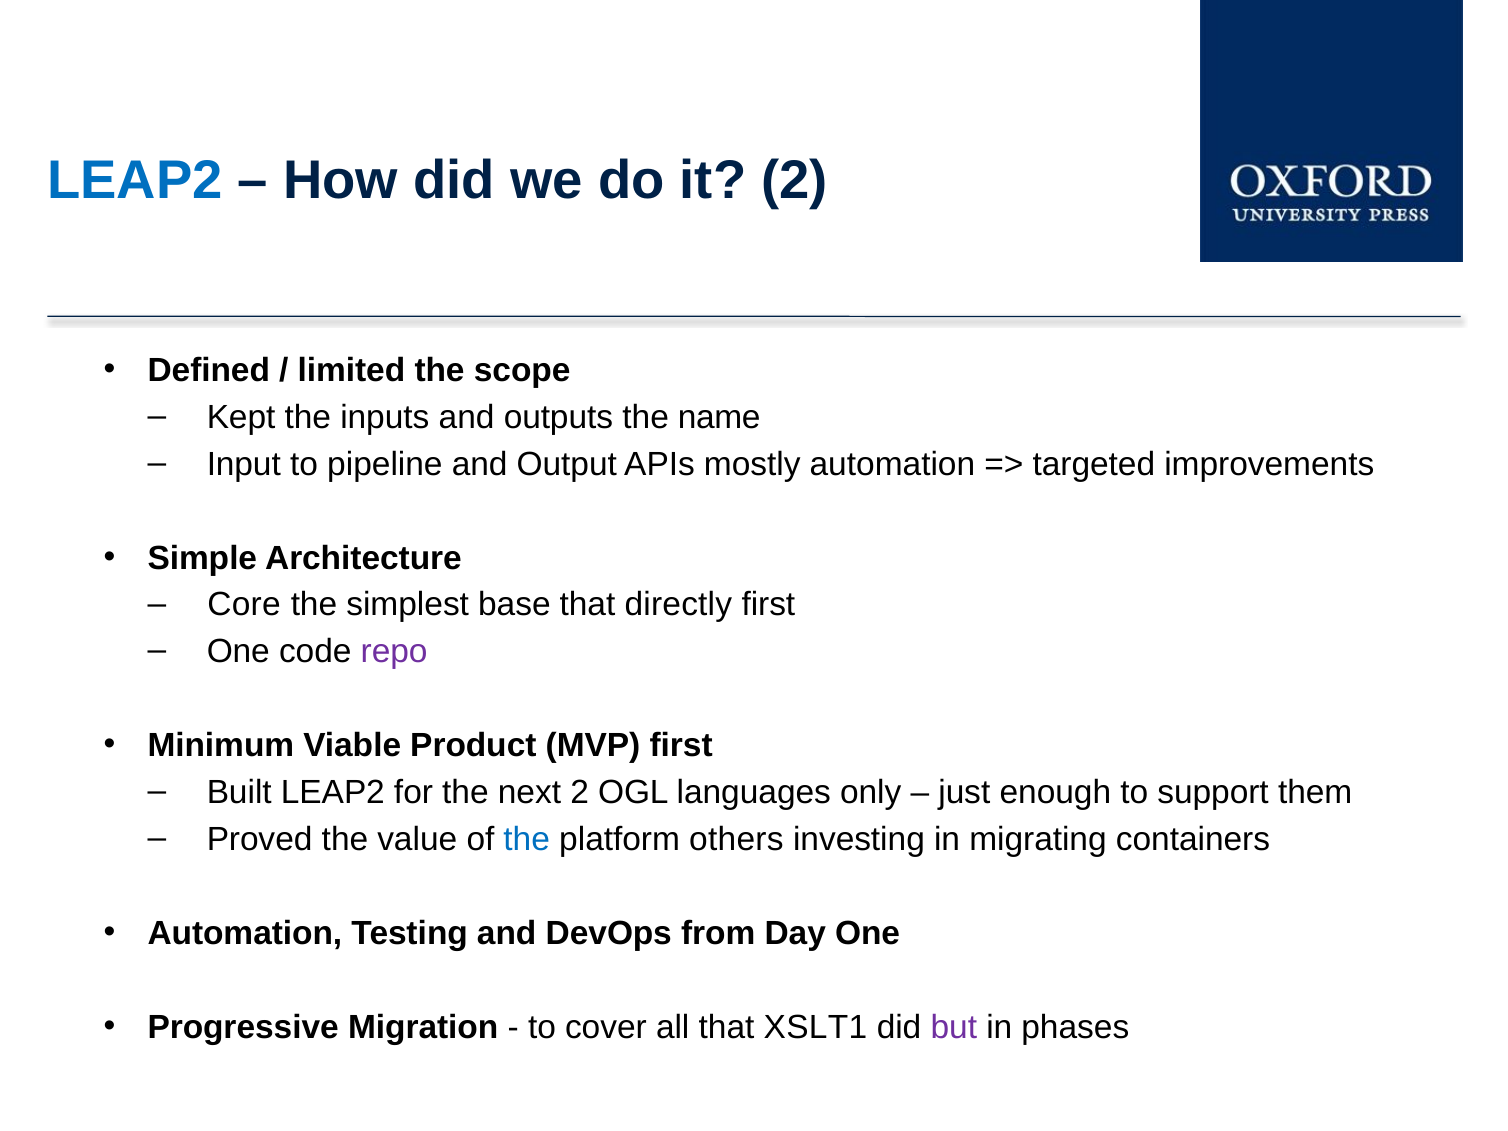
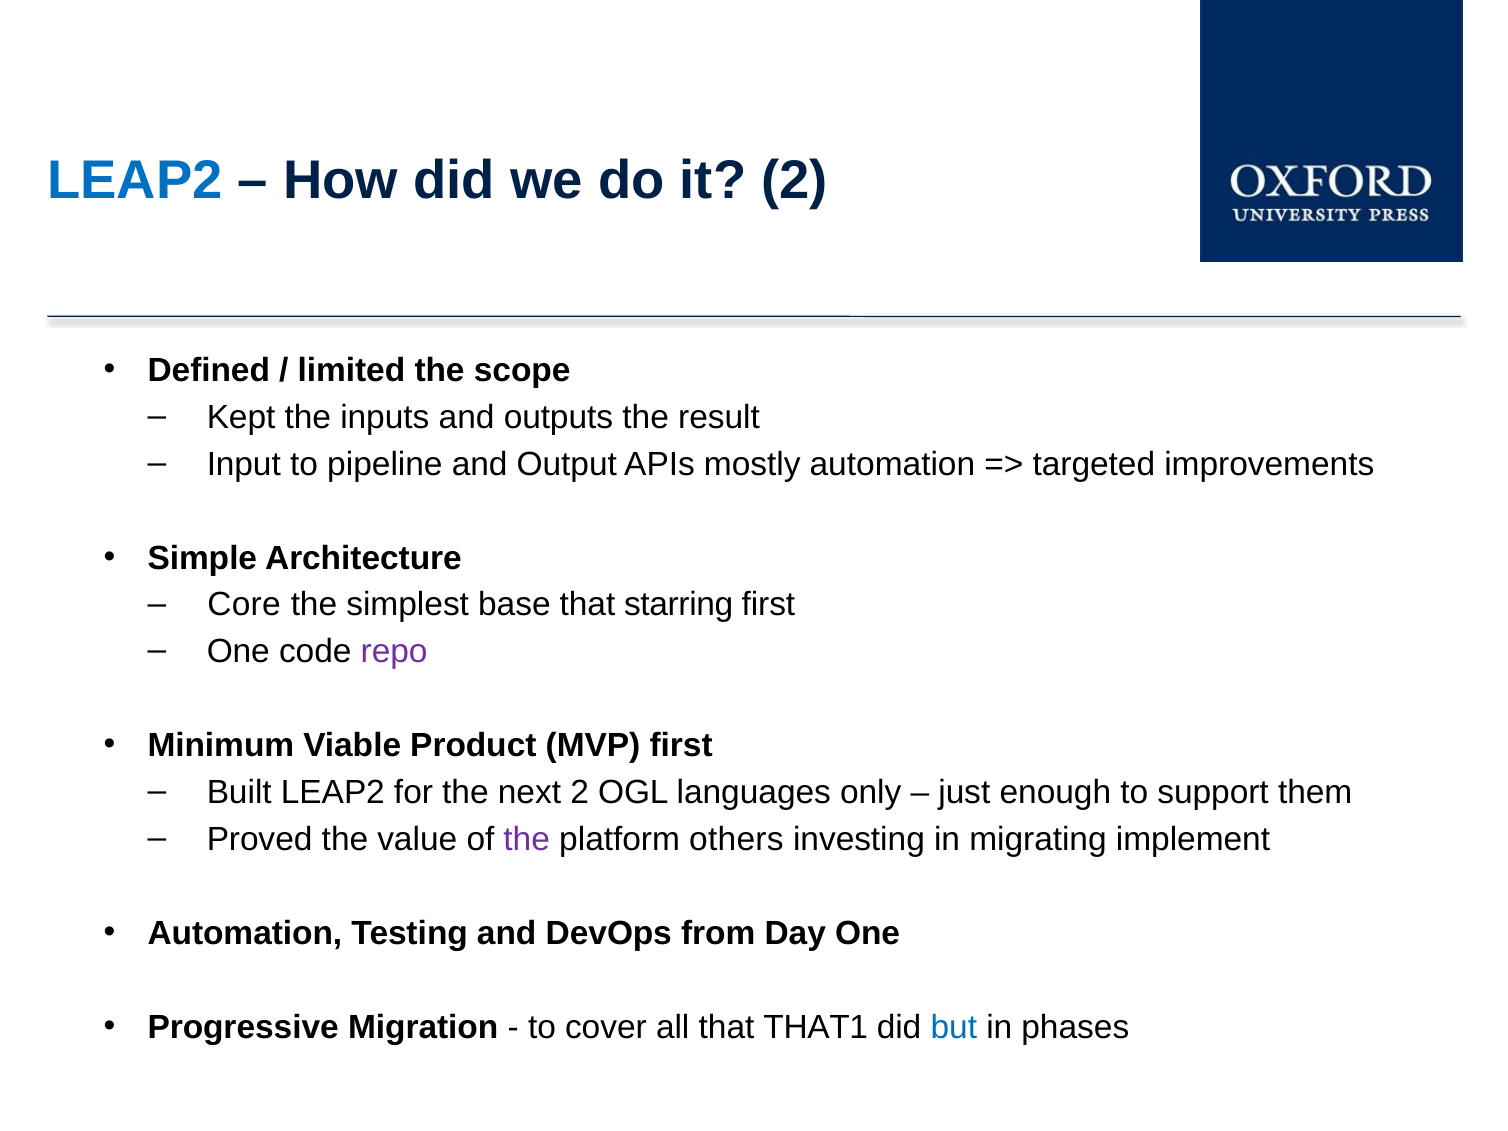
name: name -> result
directly: directly -> starring
the at (527, 839) colour: blue -> purple
containers: containers -> implement
XSLT1: XSLT1 -> THAT1
but colour: purple -> blue
